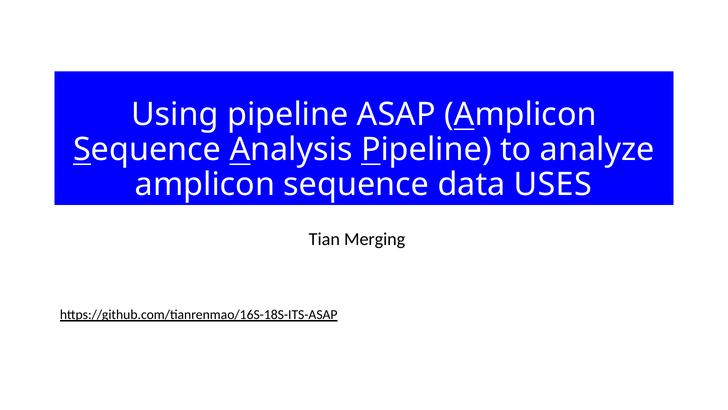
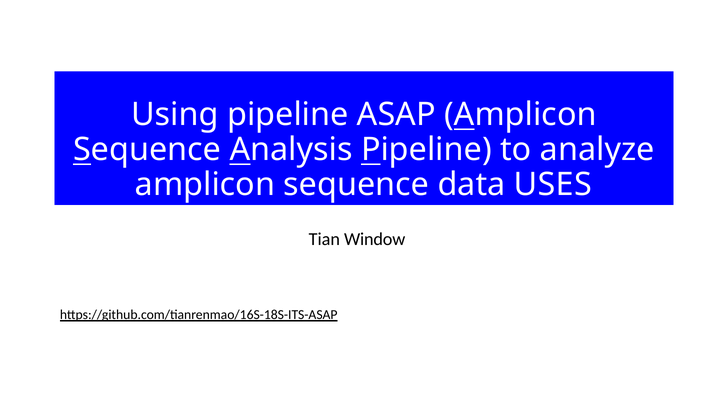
Merging: Merging -> Window
